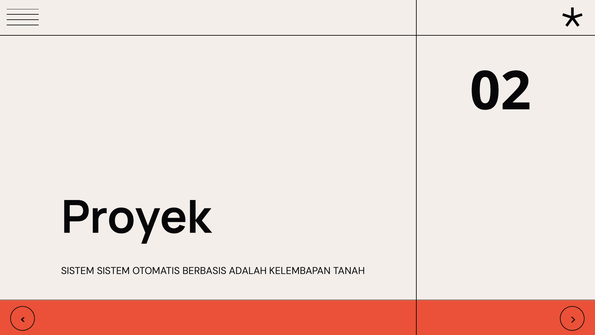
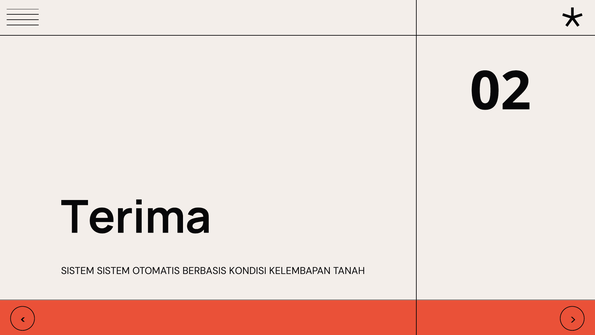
Proyek: Proyek -> Terima
ADALAH: ADALAH -> KONDISI
